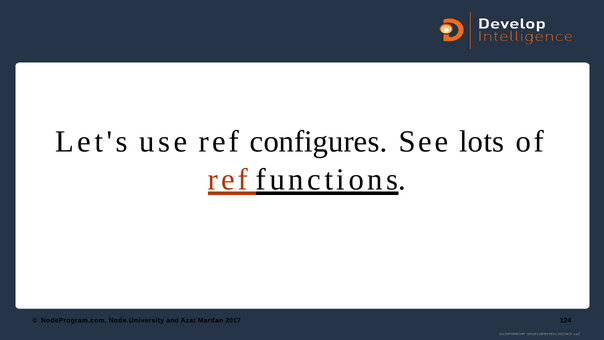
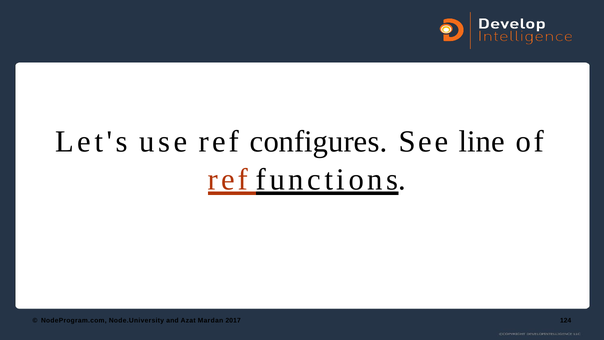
lots: lots -> line
